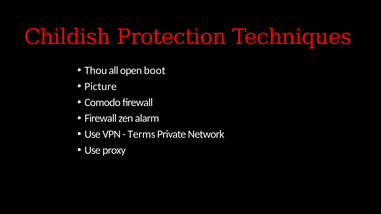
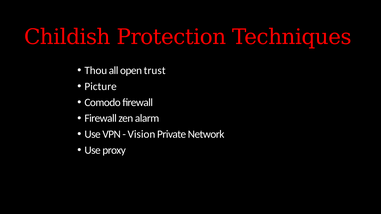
boot: boot -> trust
Terms: Terms -> Vision
